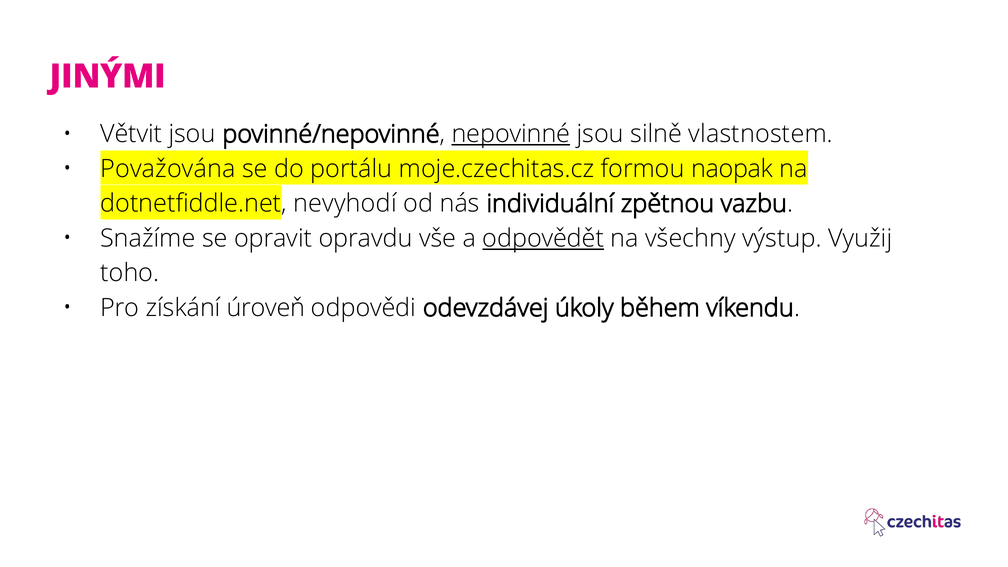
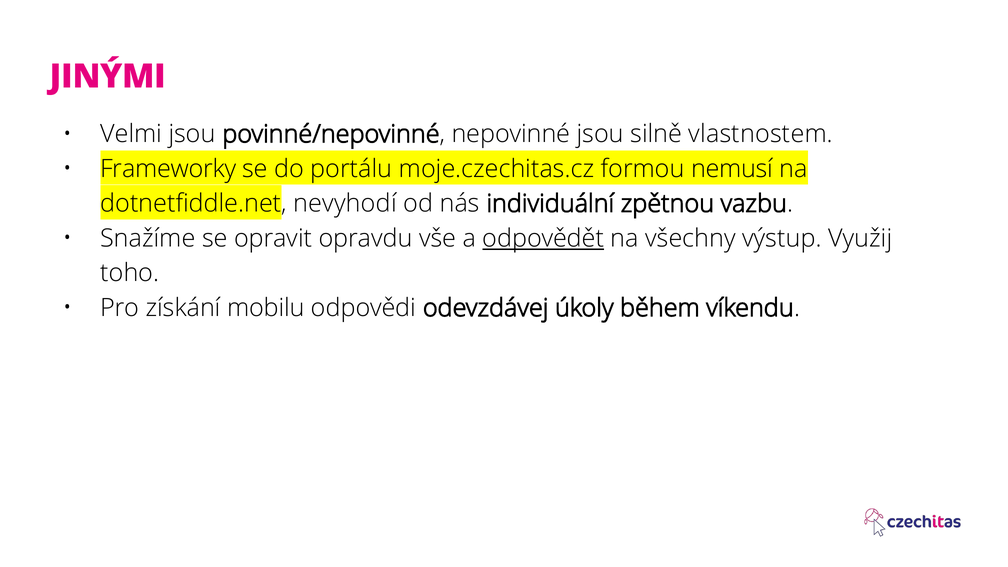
Větvit: Větvit -> Velmi
nepovinné underline: present -> none
Považována: Považována -> Frameworky
naopak: naopak -> nemusí
úroveň: úroveň -> mobilu
